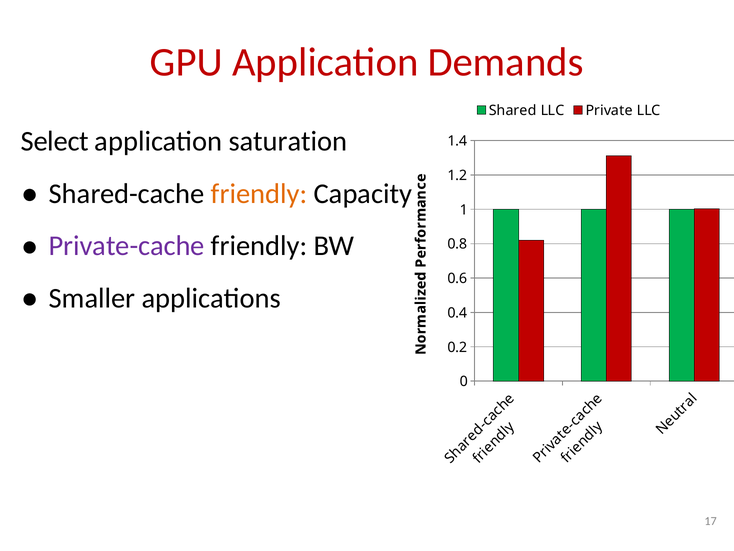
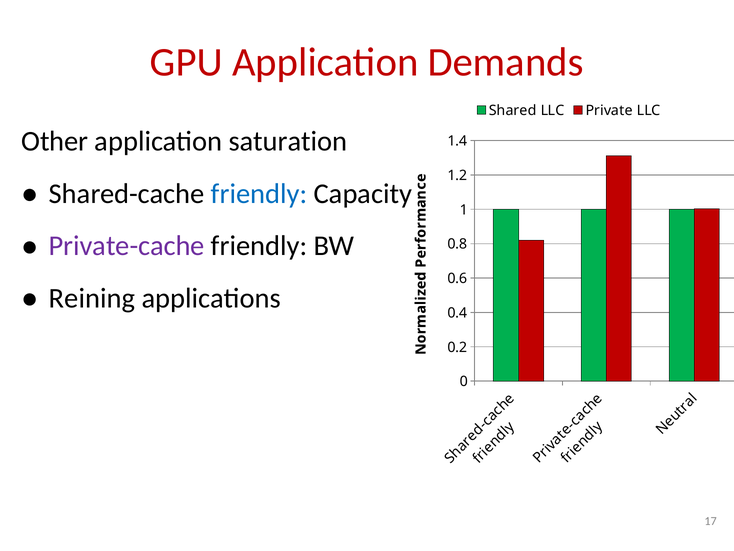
Select: Select -> Other
friendly at (259, 193) colour: orange -> blue
Smaller: Smaller -> Reining
